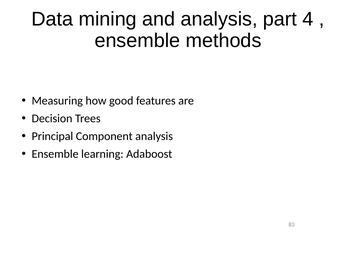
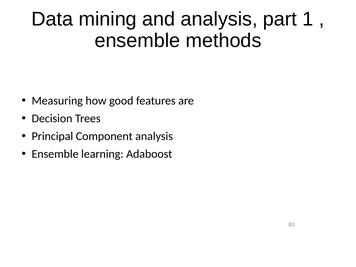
4: 4 -> 1
